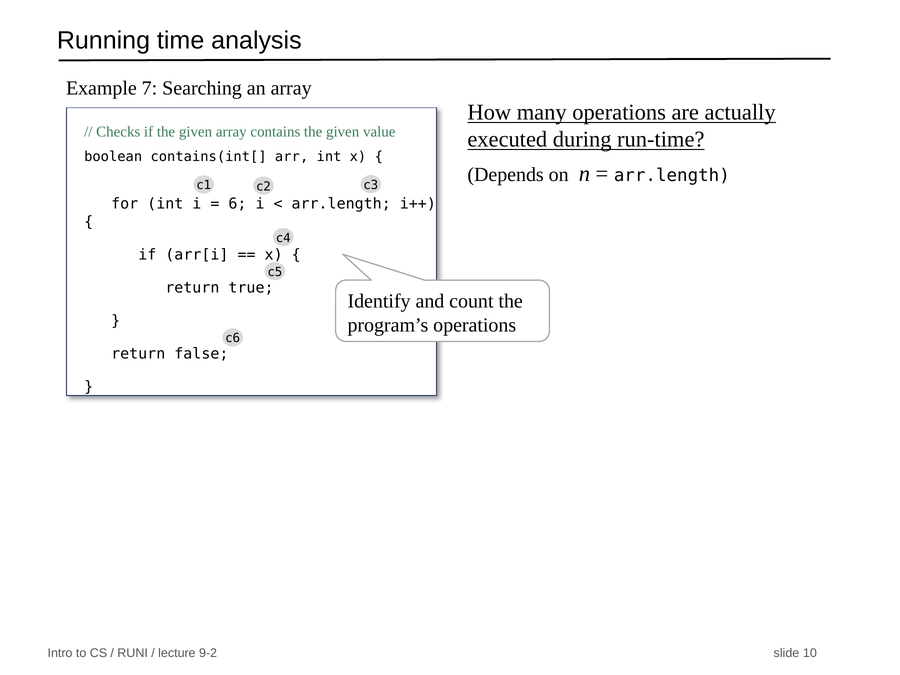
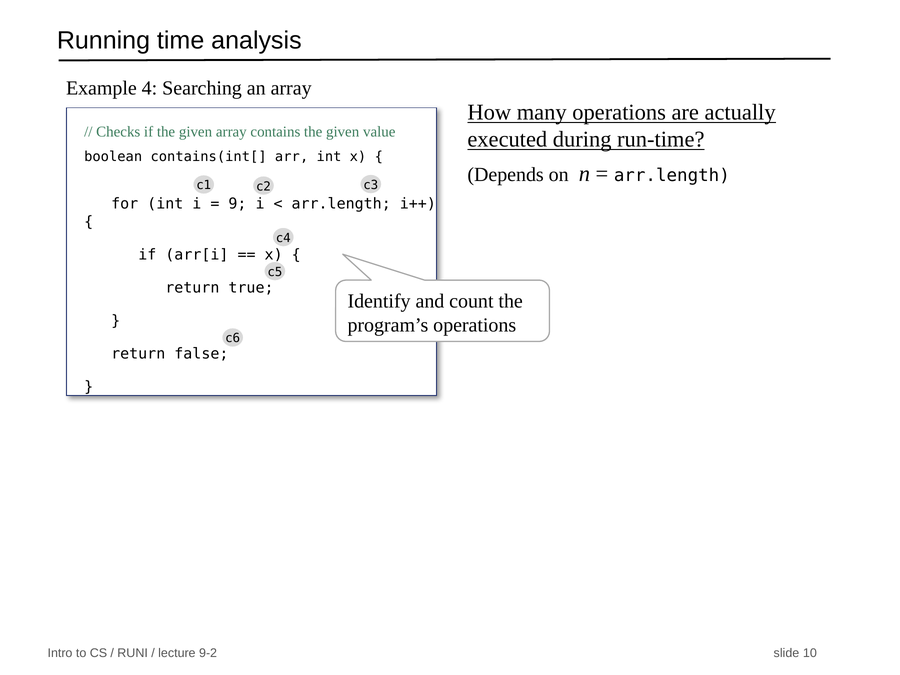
7: 7 -> 4
6: 6 -> 9
